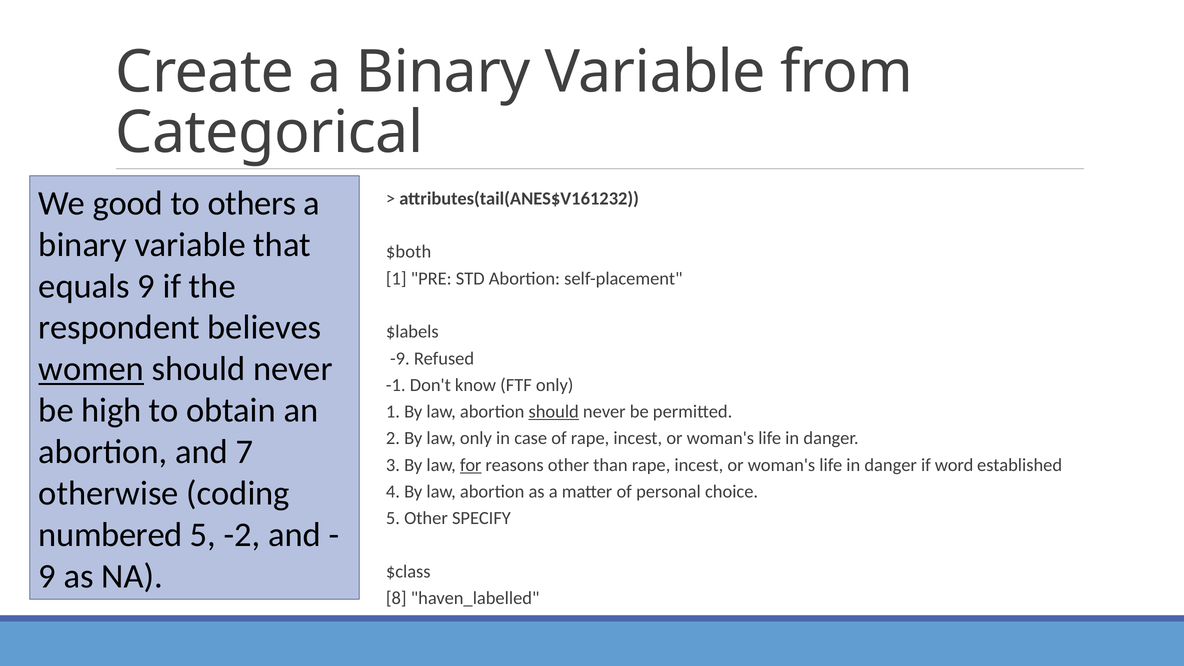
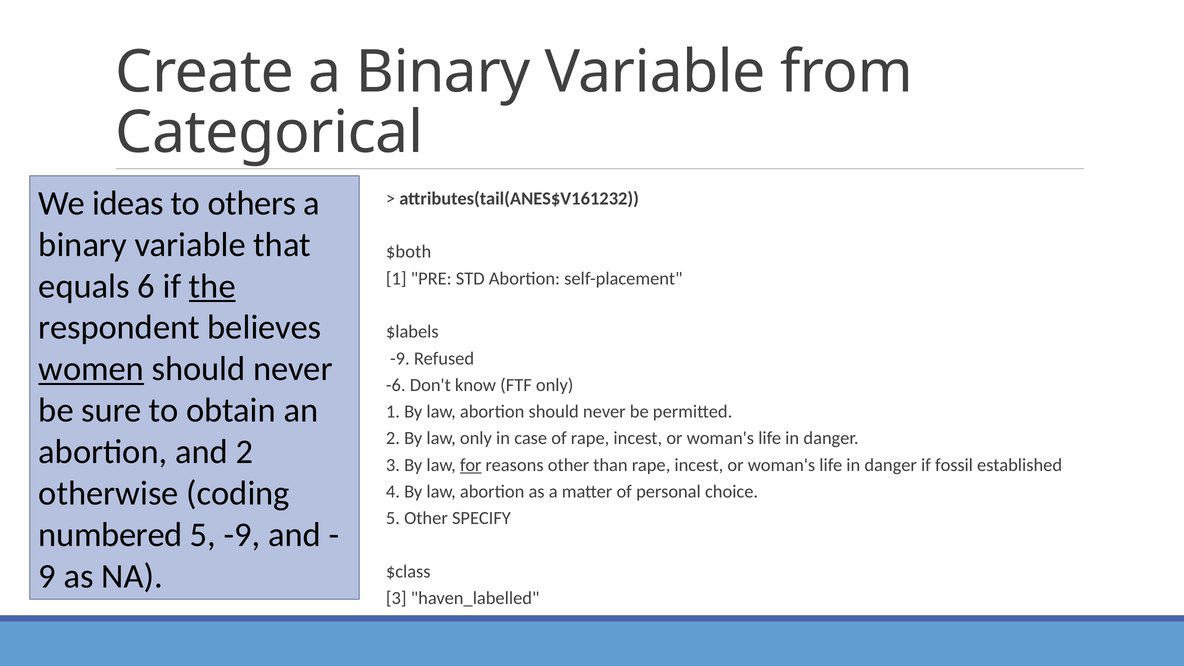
good: good -> ideas
equals 9: 9 -> 6
the underline: none -> present
-1: -1 -> -6
high: high -> sure
should at (554, 412) underline: present -> none
and 7: 7 -> 2
word: word -> fossil
5 -2: -2 -> -9
8 at (396, 598): 8 -> 3
